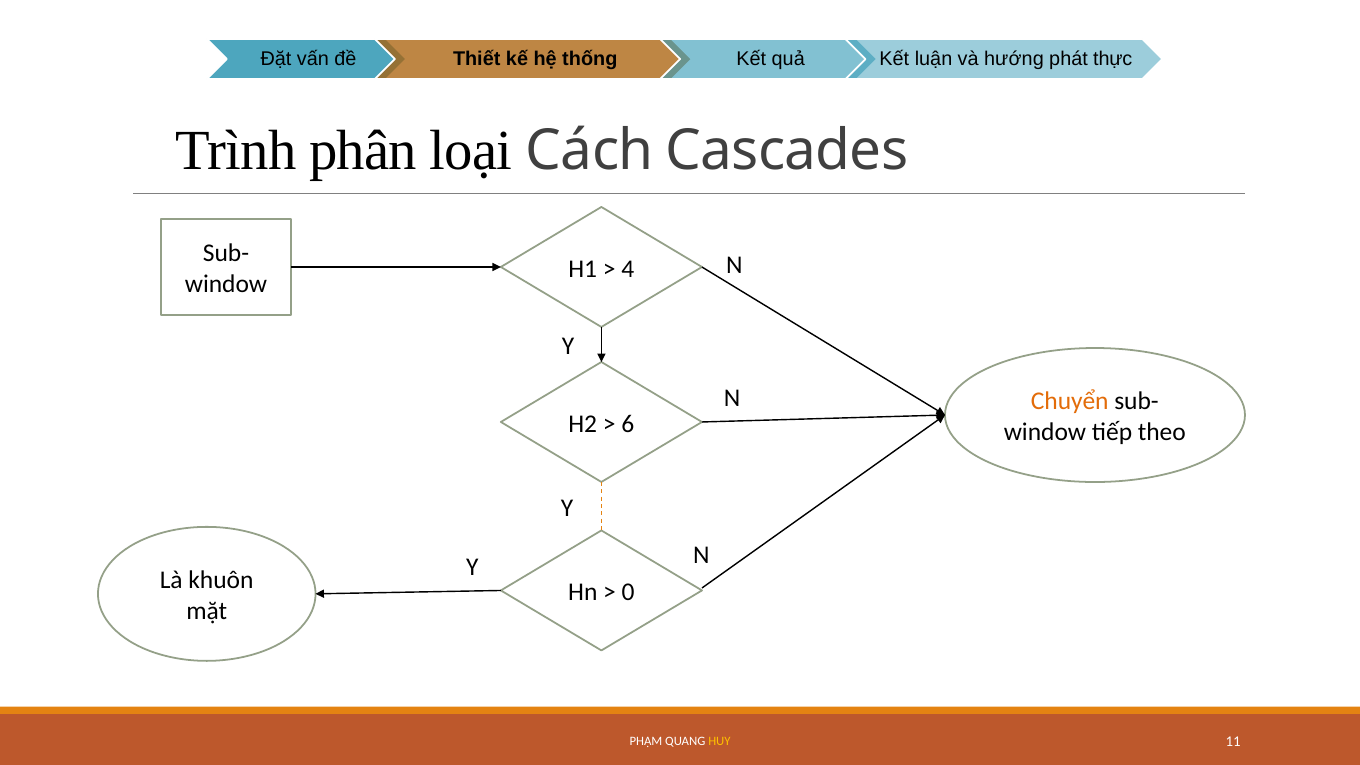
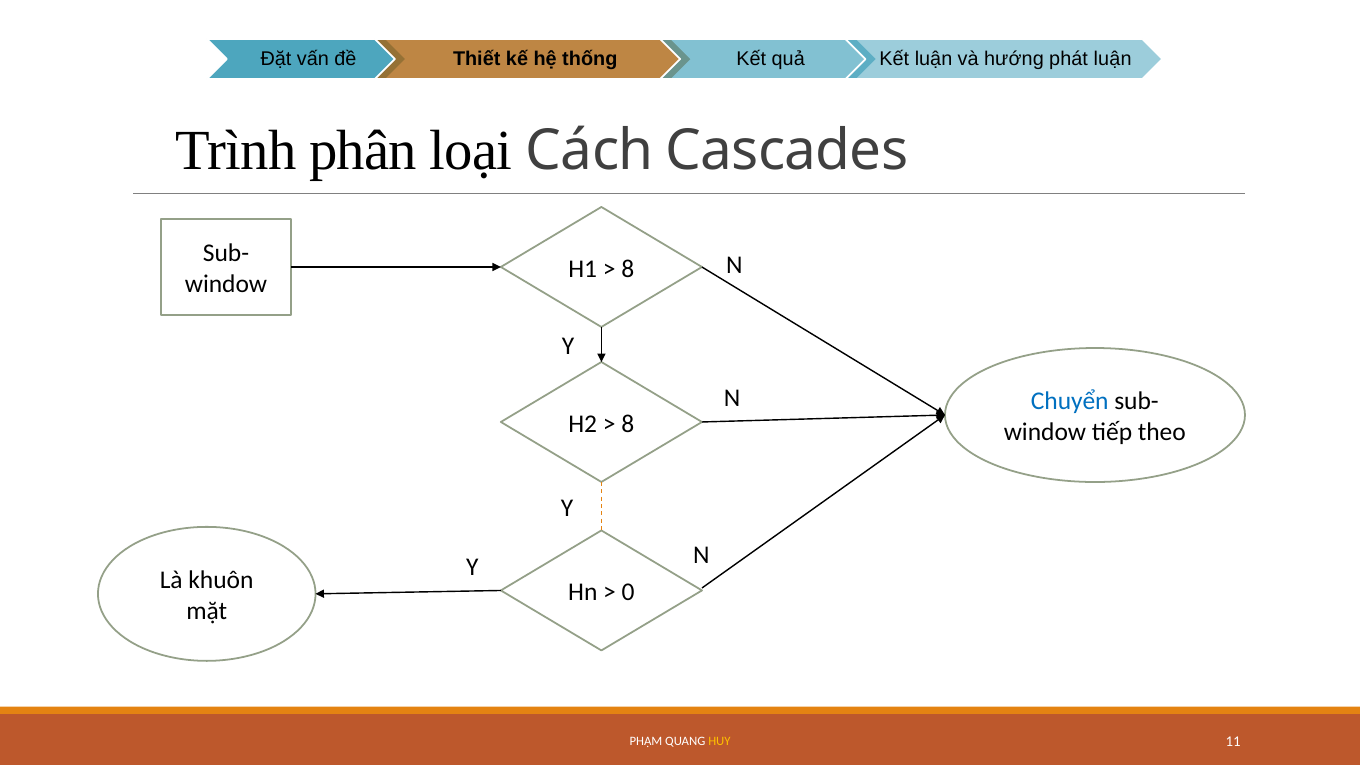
phát thực: thực -> luận
4 at (628, 269): 4 -> 8
Chuyển colour: orange -> blue
6 at (628, 424): 6 -> 8
